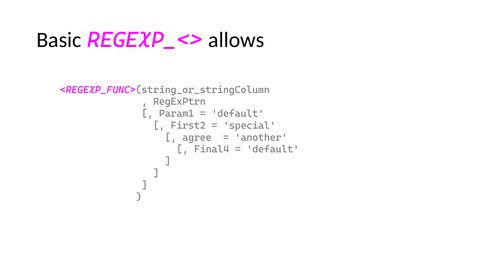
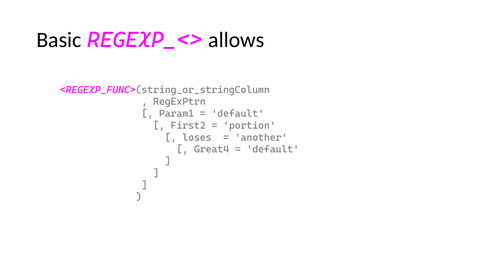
special: special -> portion
agree: agree -> loses
Final4: Final4 -> Great4
